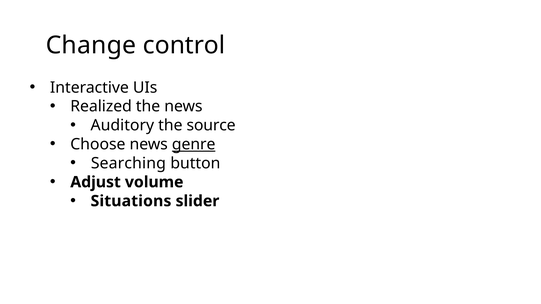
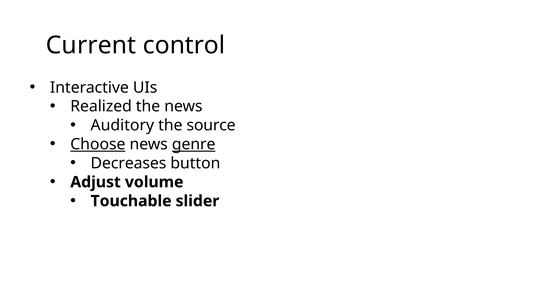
Change: Change -> Current
Choose underline: none -> present
Searching: Searching -> Decreases
Situations: Situations -> Touchable
